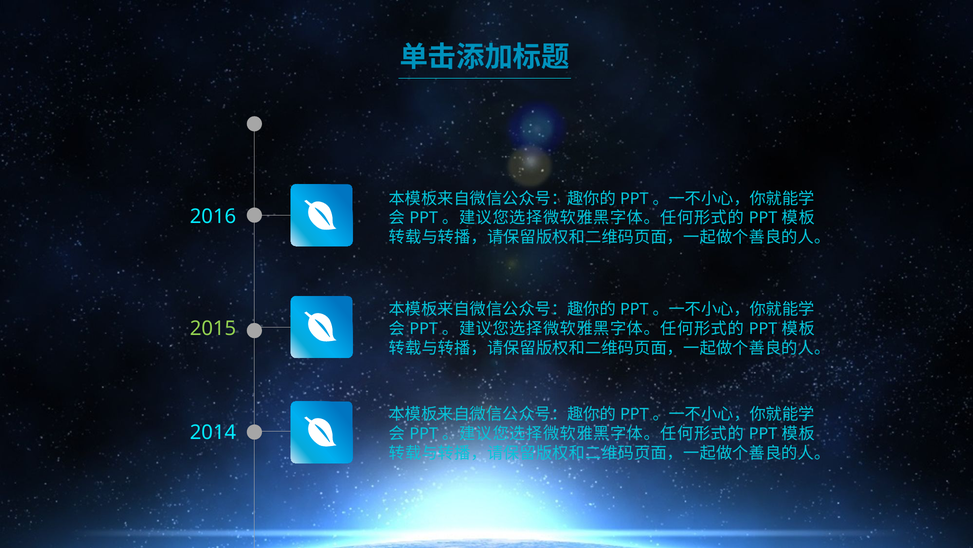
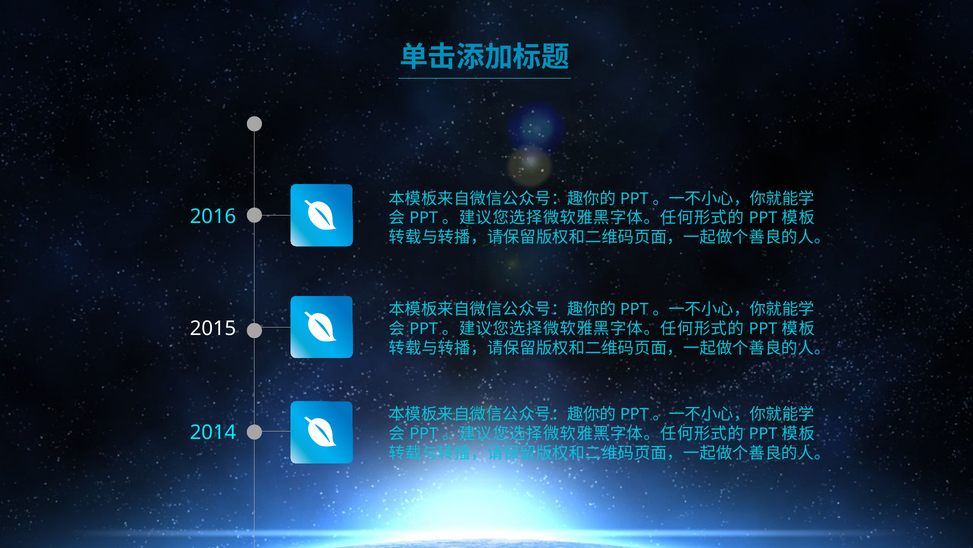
2015 colour: light green -> white
